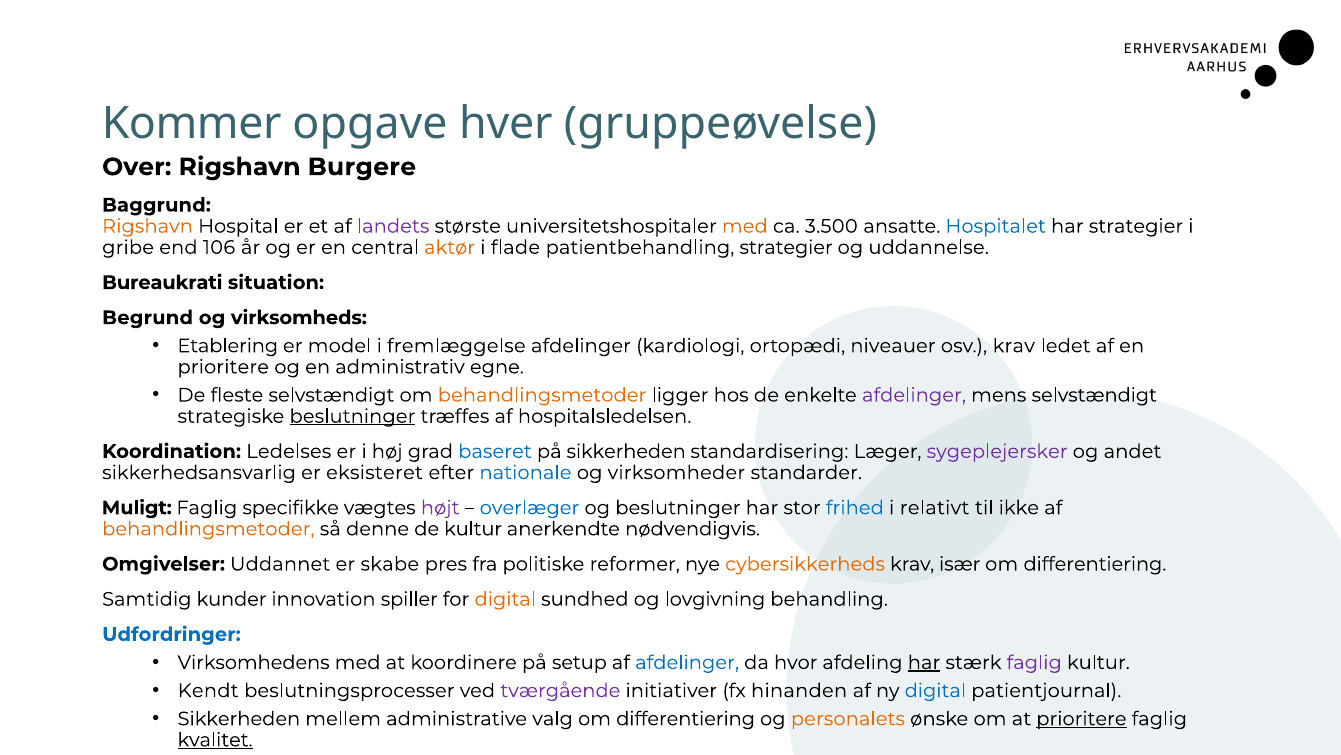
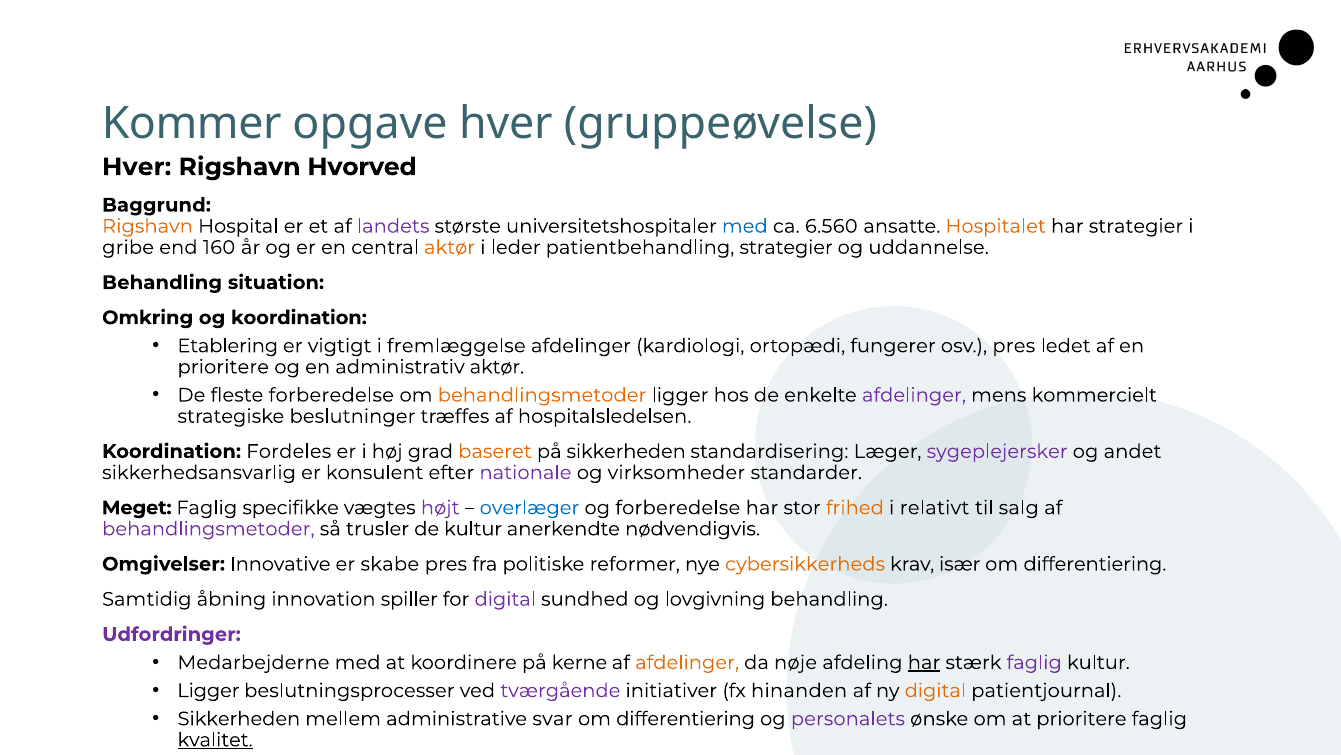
Over at (137, 167): Over -> Hver
Burgere: Burgere -> Hvorved
med at (745, 226) colour: orange -> blue
3.500: 3.500 -> 6.560
Hospitalet colour: blue -> orange
106: 106 -> 160
flade: flade -> leder
Bureaukrati at (162, 282): Bureaukrati -> Behandling
Begrund: Begrund -> Omkring
og virksomheds: virksomheds -> koordination
model: model -> vigtigt
niveauer: niveauer -> fungerer
osv krav: krav -> pres
administrativ egne: egne -> aktør
fleste selvstændigt: selvstændigt -> forberedelse
mens selvstændigt: selvstændigt -> kommercielt
beslutninger at (352, 416) underline: present -> none
Ledelses: Ledelses -> Fordeles
baseret colour: blue -> orange
eksisteret: eksisteret -> konsulent
nationale colour: blue -> purple
Muligt: Muligt -> Meget
og beslutninger: beslutninger -> forberedelse
frihed colour: blue -> orange
ikke: ikke -> salg
behandlingsmetoder at (208, 528) colour: orange -> purple
denne: denne -> trusler
Uddannet: Uddannet -> Innovative
kunder: kunder -> åbning
digital at (505, 599) colour: orange -> purple
Udfordringer colour: blue -> purple
Virksomhedens: Virksomhedens -> Medarbejderne
setup: setup -> kerne
afdelinger at (687, 662) colour: blue -> orange
hvor: hvor -> nøje
Kendt at (208, 690): Kendt -> Ligger
digital at (935, 690) colour: blue -> orange
valg: valg -> svar
personalets colour: orange -> purple
prioritere at (1081, 718) underline: present -> none
